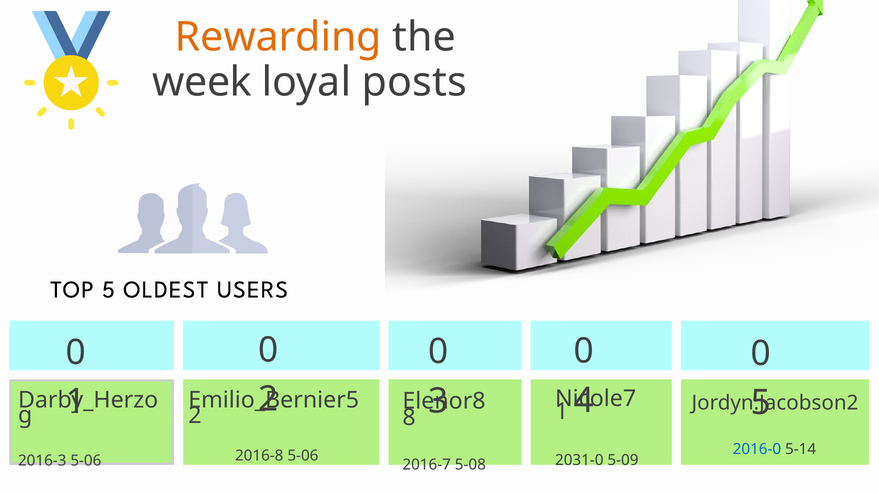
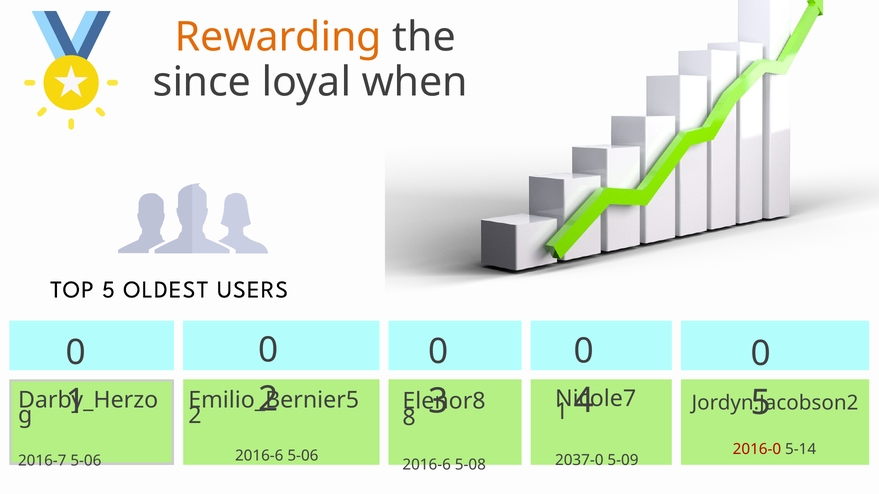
week: week -> since
posts: posts -> when
2016-0 colour: blue -> red
2016-8 at (259, 456): 2016-8 -> 2016-6
2031-0: 2031-0 -> 2037-0
2016-3: 2016-3 -> 2016-7
2016-7 at (427, 465): 2016-7 -> 2016-6
